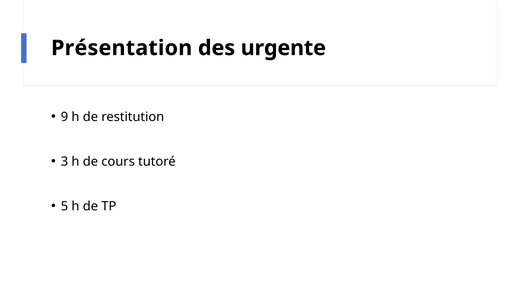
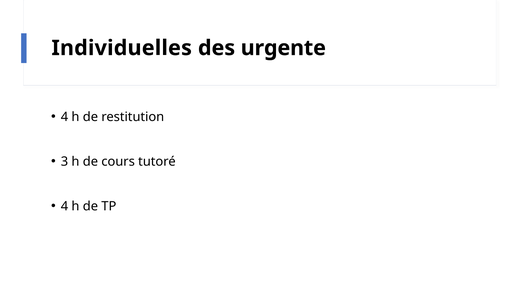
Présentation: Présentation -> Individuelles
9 at (64, 117): 9 -> 4
5 at (64, 207): 5 -> 4
